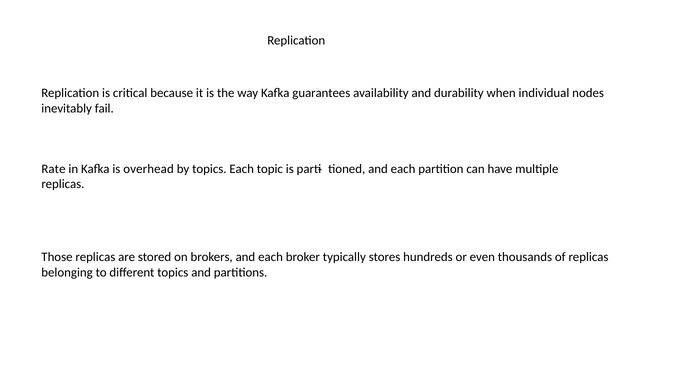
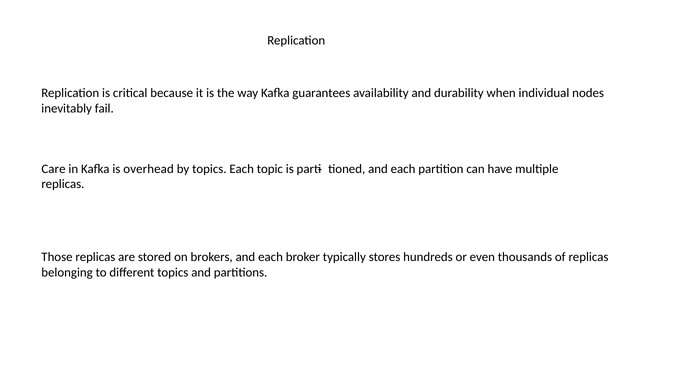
Rate: Rate -> Care
